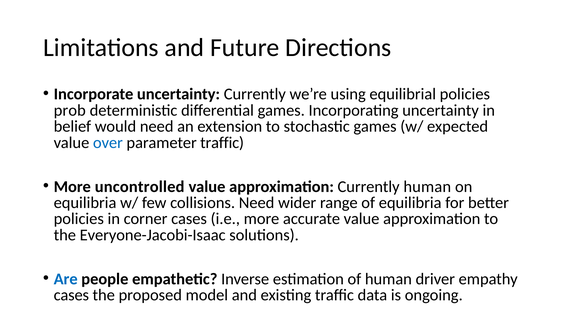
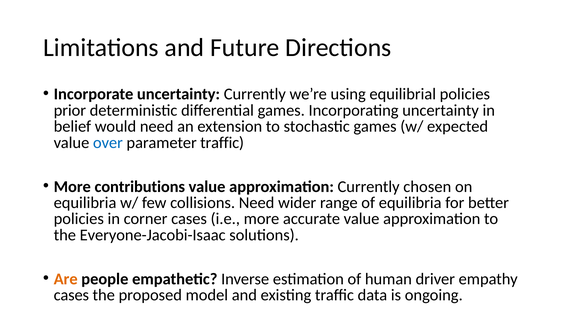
prob: prob -> prior
uncontrolled: uncontrolled -> contributions
Currently human: human -> chosen
Are colour: blue -> orange
